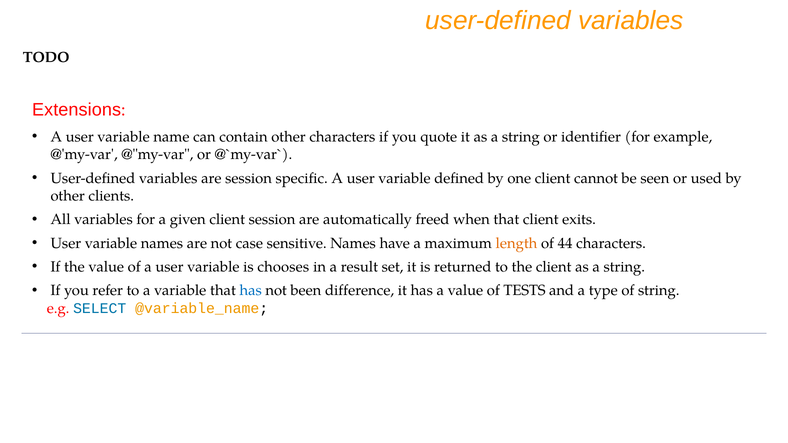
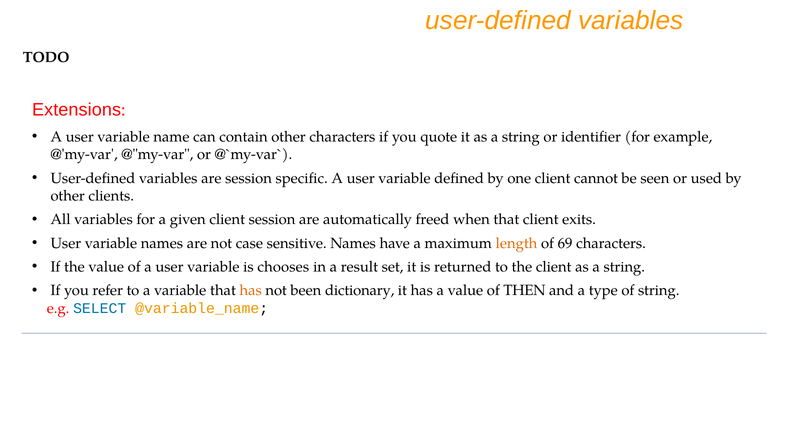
44: 44 -> 69
has at (251, 291) colour: blue -> orange
difference: difference -> dictionary
TESTS: TESTS -> THEN
